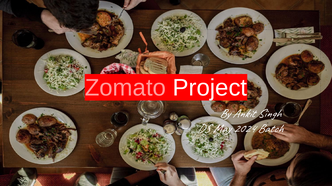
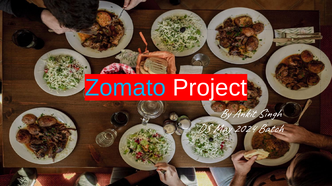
Zomato colour: pink -> light blue
